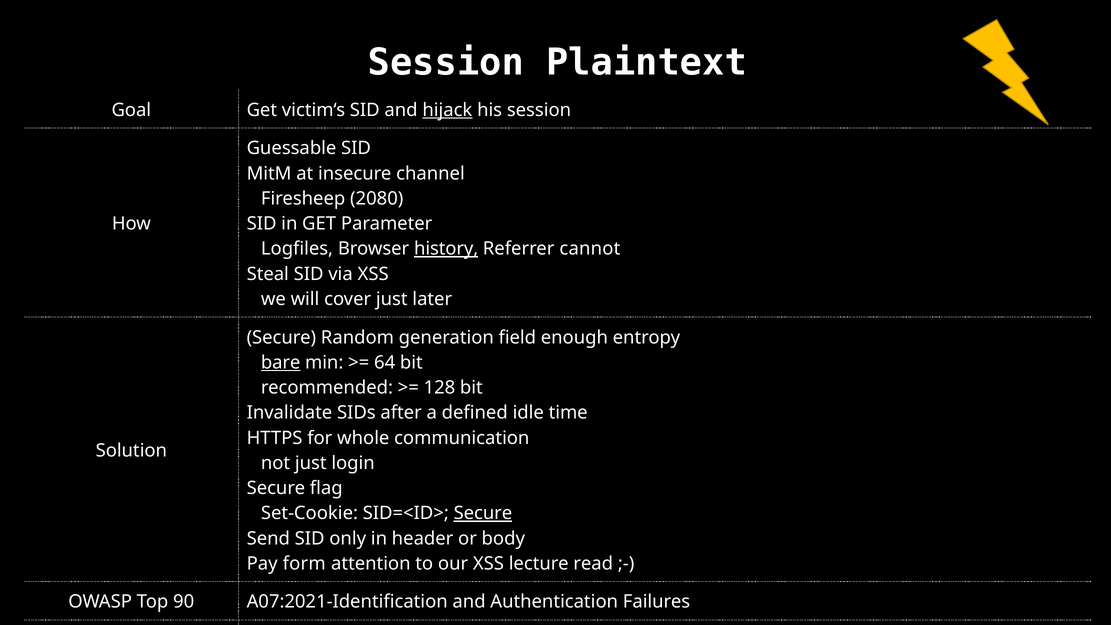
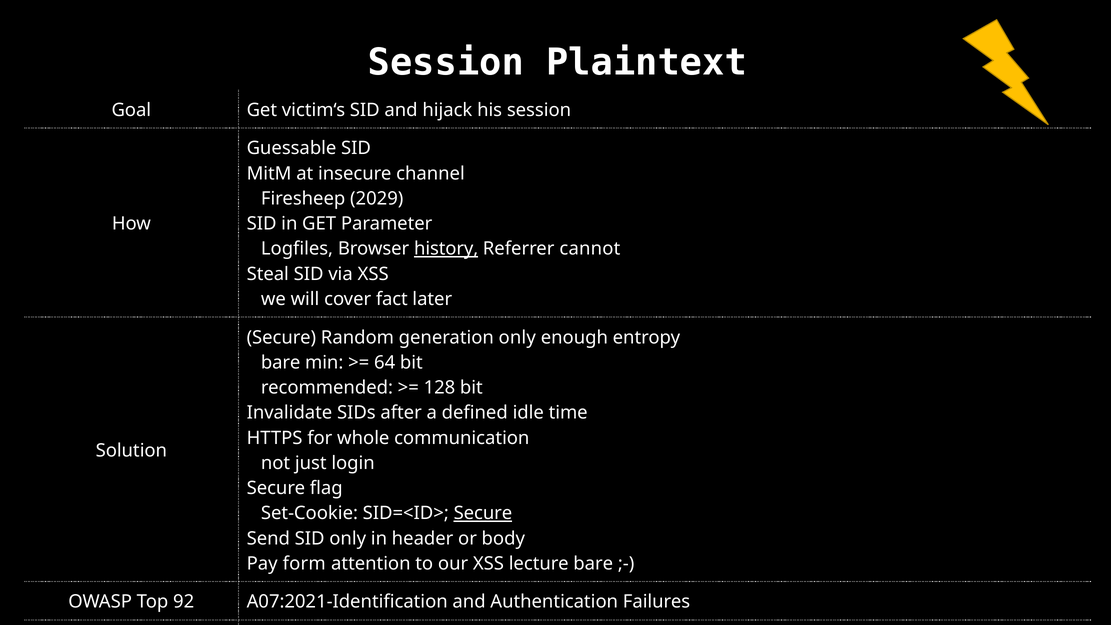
hijack underline: present -> none
2080: 2080 -> 2029
cover just: just -> fact
generation field: field -> only
bare at (281, 362) underline: present -> none
lecture read: read -> bare
90: 90 -> 92
